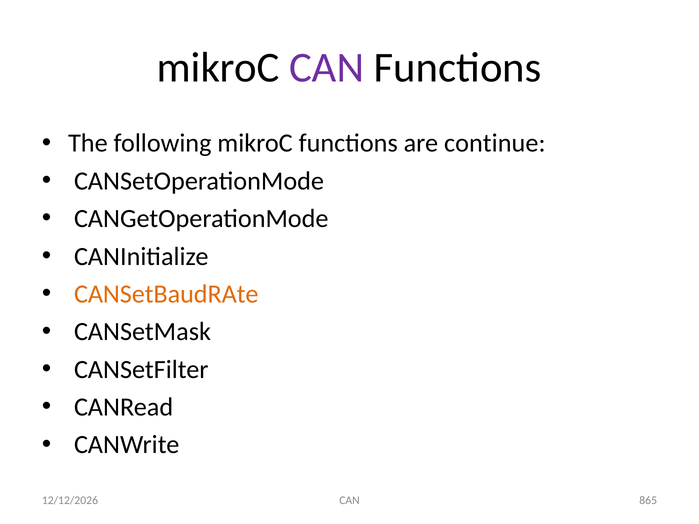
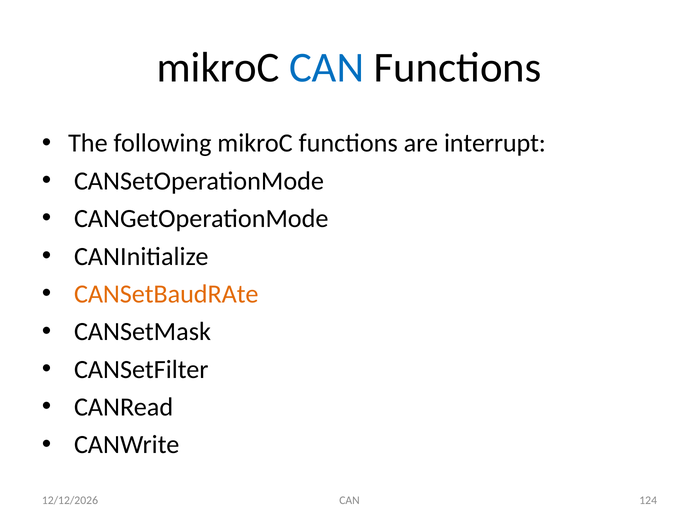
CAN at (327, 68) colour: purple -> blue
continue: continue -> interrupt
865: 865 -> 124
